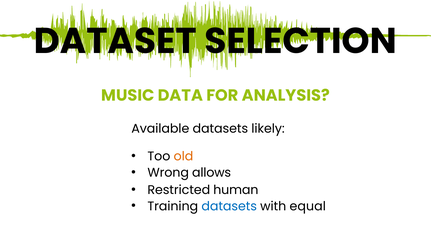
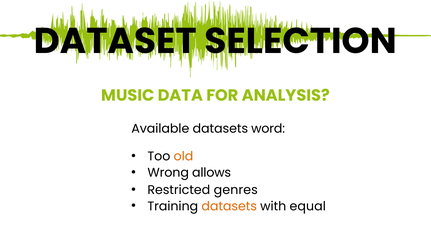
likely: likely -> word
human: human -> genres
datasets at (229, 206) colour: blue -> orange
